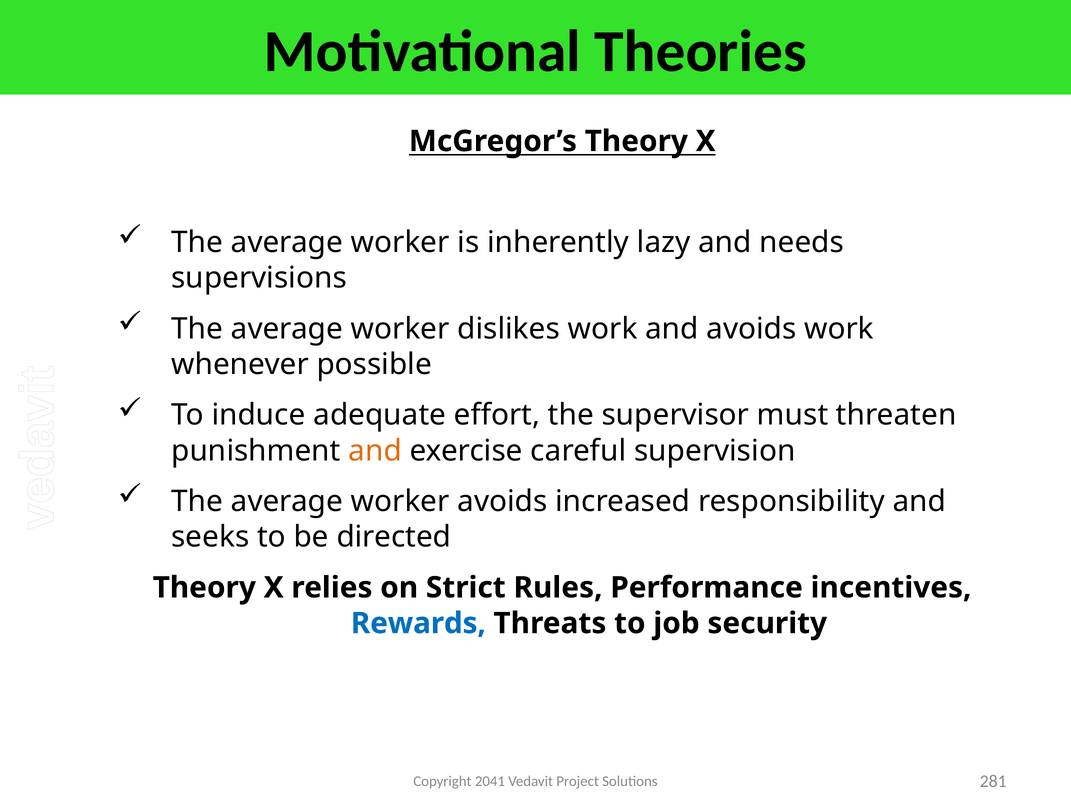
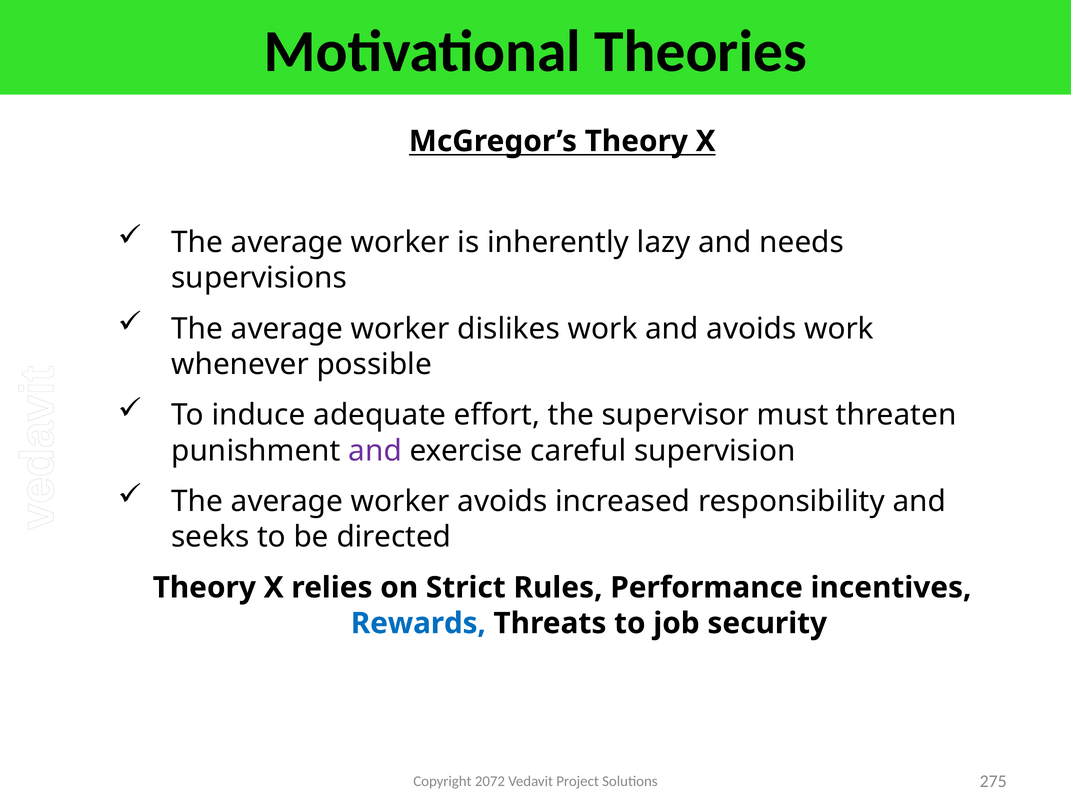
and at (375, 451) colour: orange -> purple
2041: 2041 -> 2072
281: 281 -> 275
